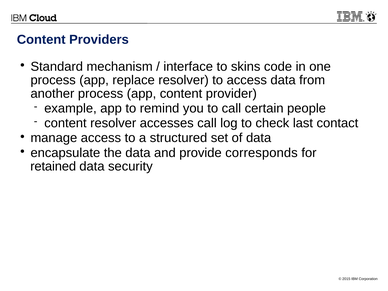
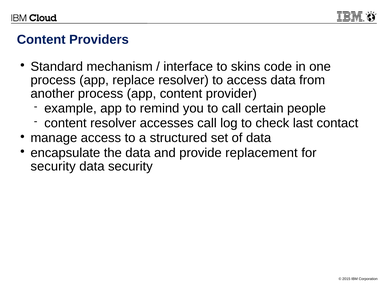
corresponds: corresponds -> replacement
retained at (53, 166): retained -> security
